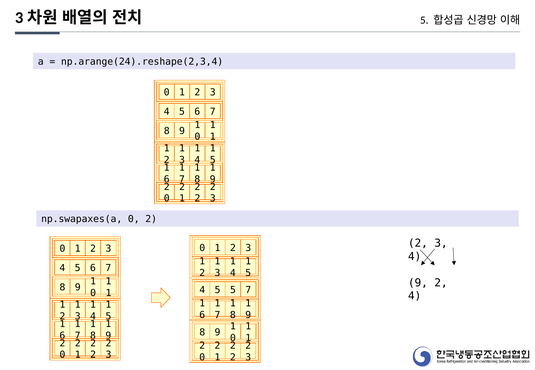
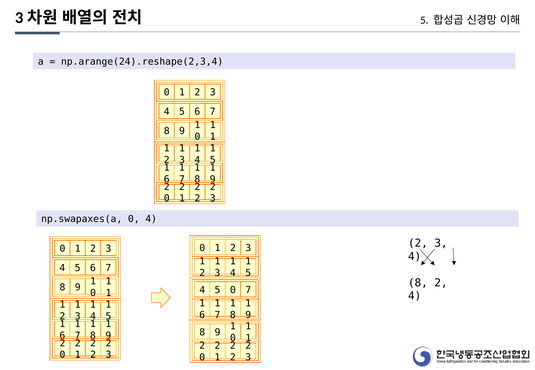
np.swapaxes(a 0 2: 2 -> 4
9 at (418, 283): 9 -> 8
5 5: 5 -> 0
